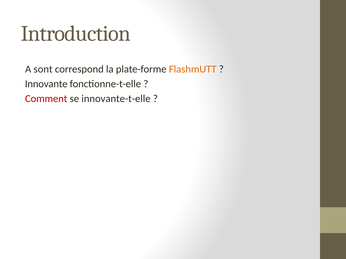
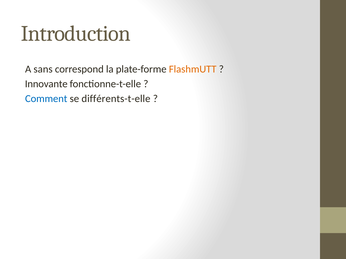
sont: sont -> sans
Comment colour: red -> blue
innovante-t-elle: innovante-t-elle -> différents-t-elle
